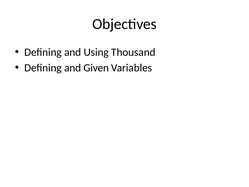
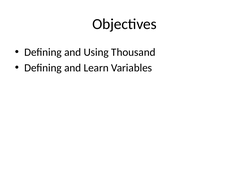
Given: Given -> Learn
